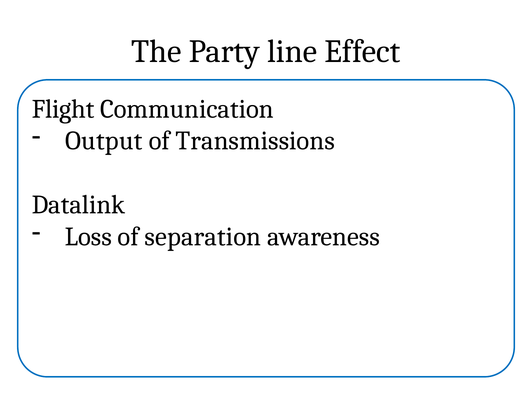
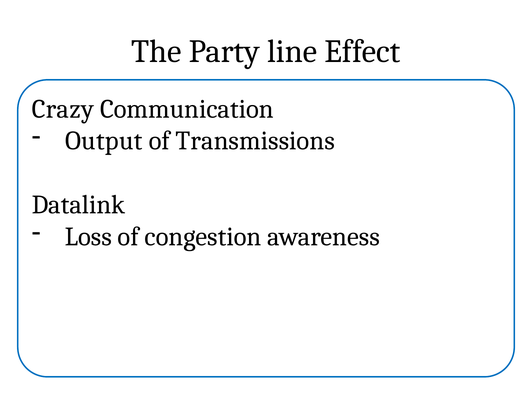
Flight: Flight -> Crazy
separation: separation -> congestion
